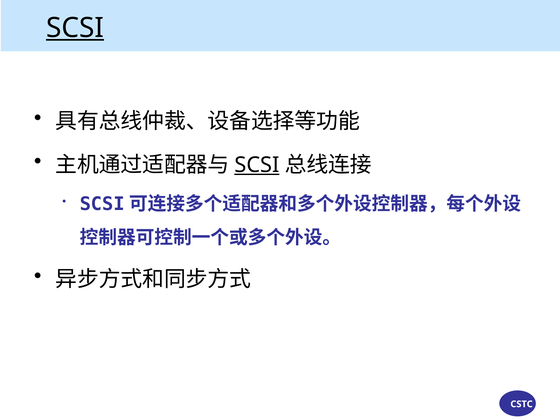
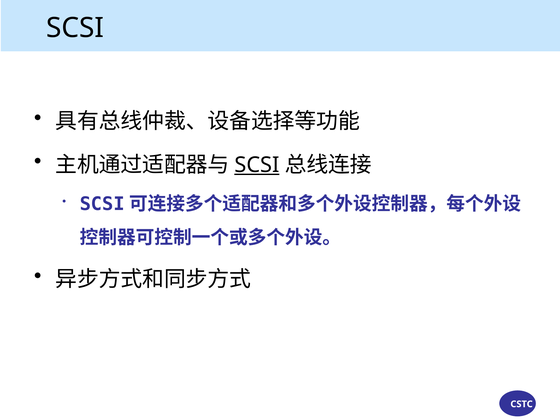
SCSI at (75, 28) underline: present -> none
